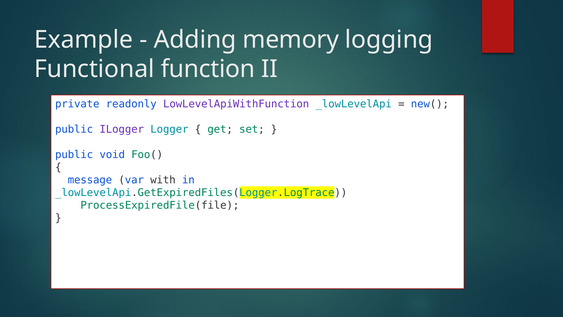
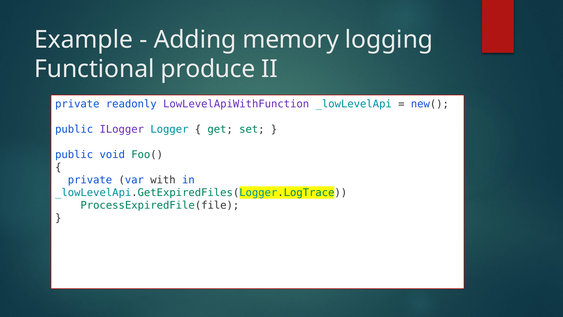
function: function -> produce
message at (90, 180): message -> private
